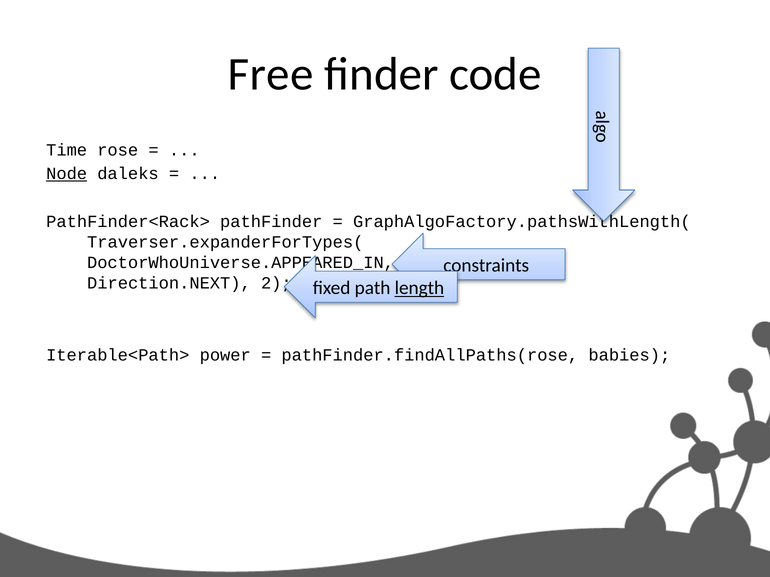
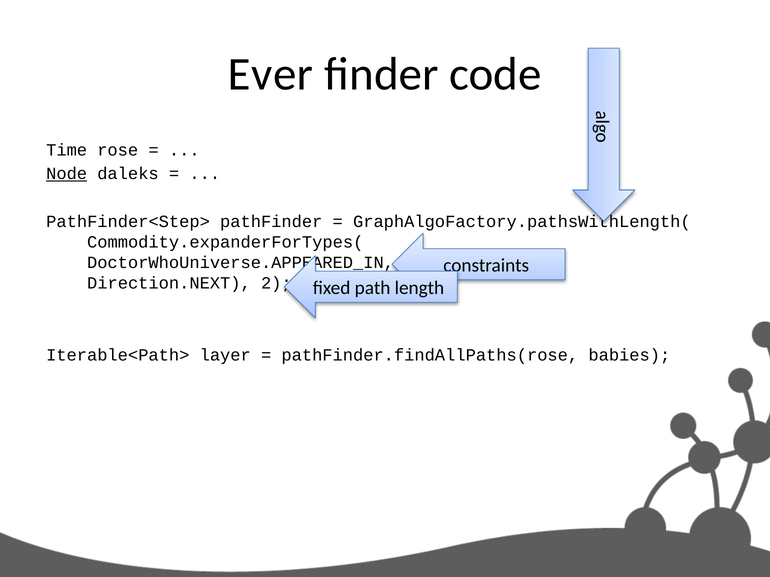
Free: Free -> Ever
PathFinder<Rack>: PathFinder<Rack> -> PathFinder<Step>
Traverser.expanderForTypes(: Traverser.expanderForTypes( -> Commodity.expanderForTypes(
length underline: present -> none
power: power -> layer
